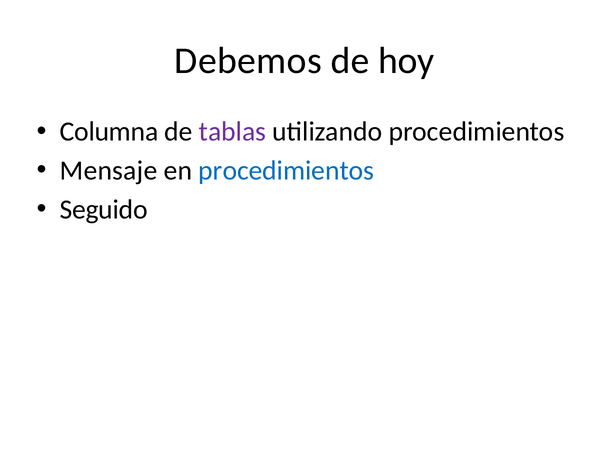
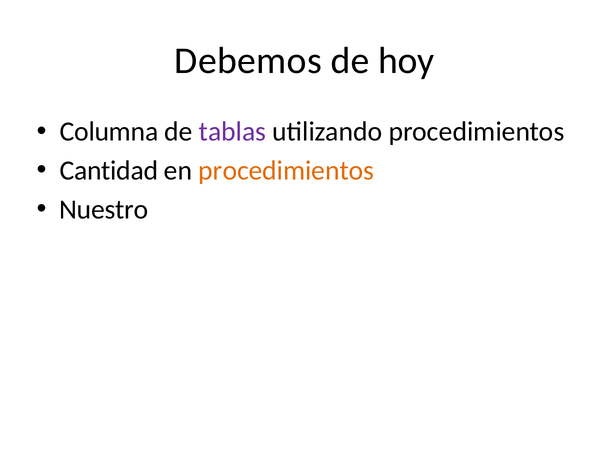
Mensaje: Mensaje -> Cantidad
procedimientos at (286, 170) colour: blue -> orange
Seguido: Seguido -> Nuestro
